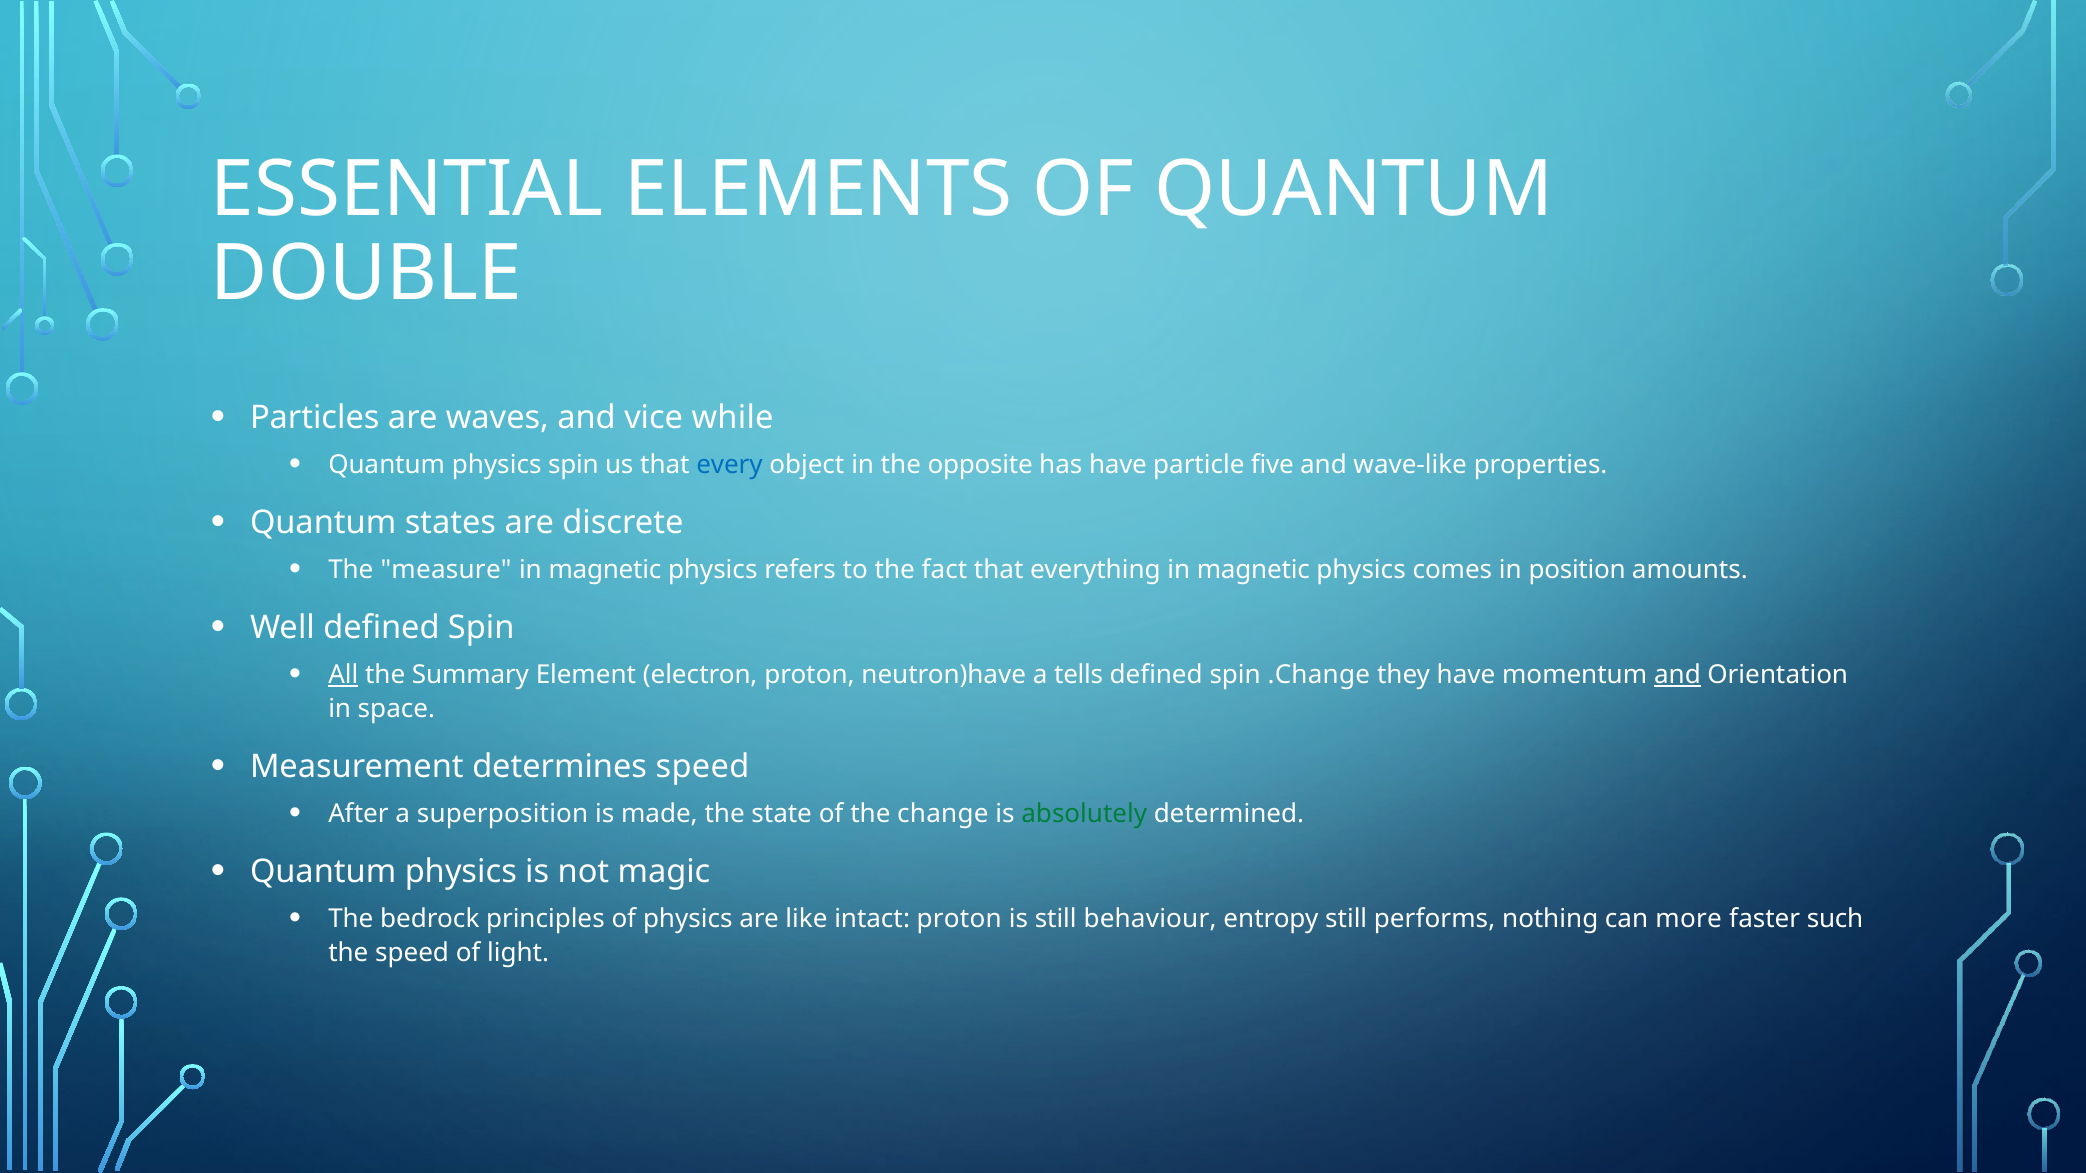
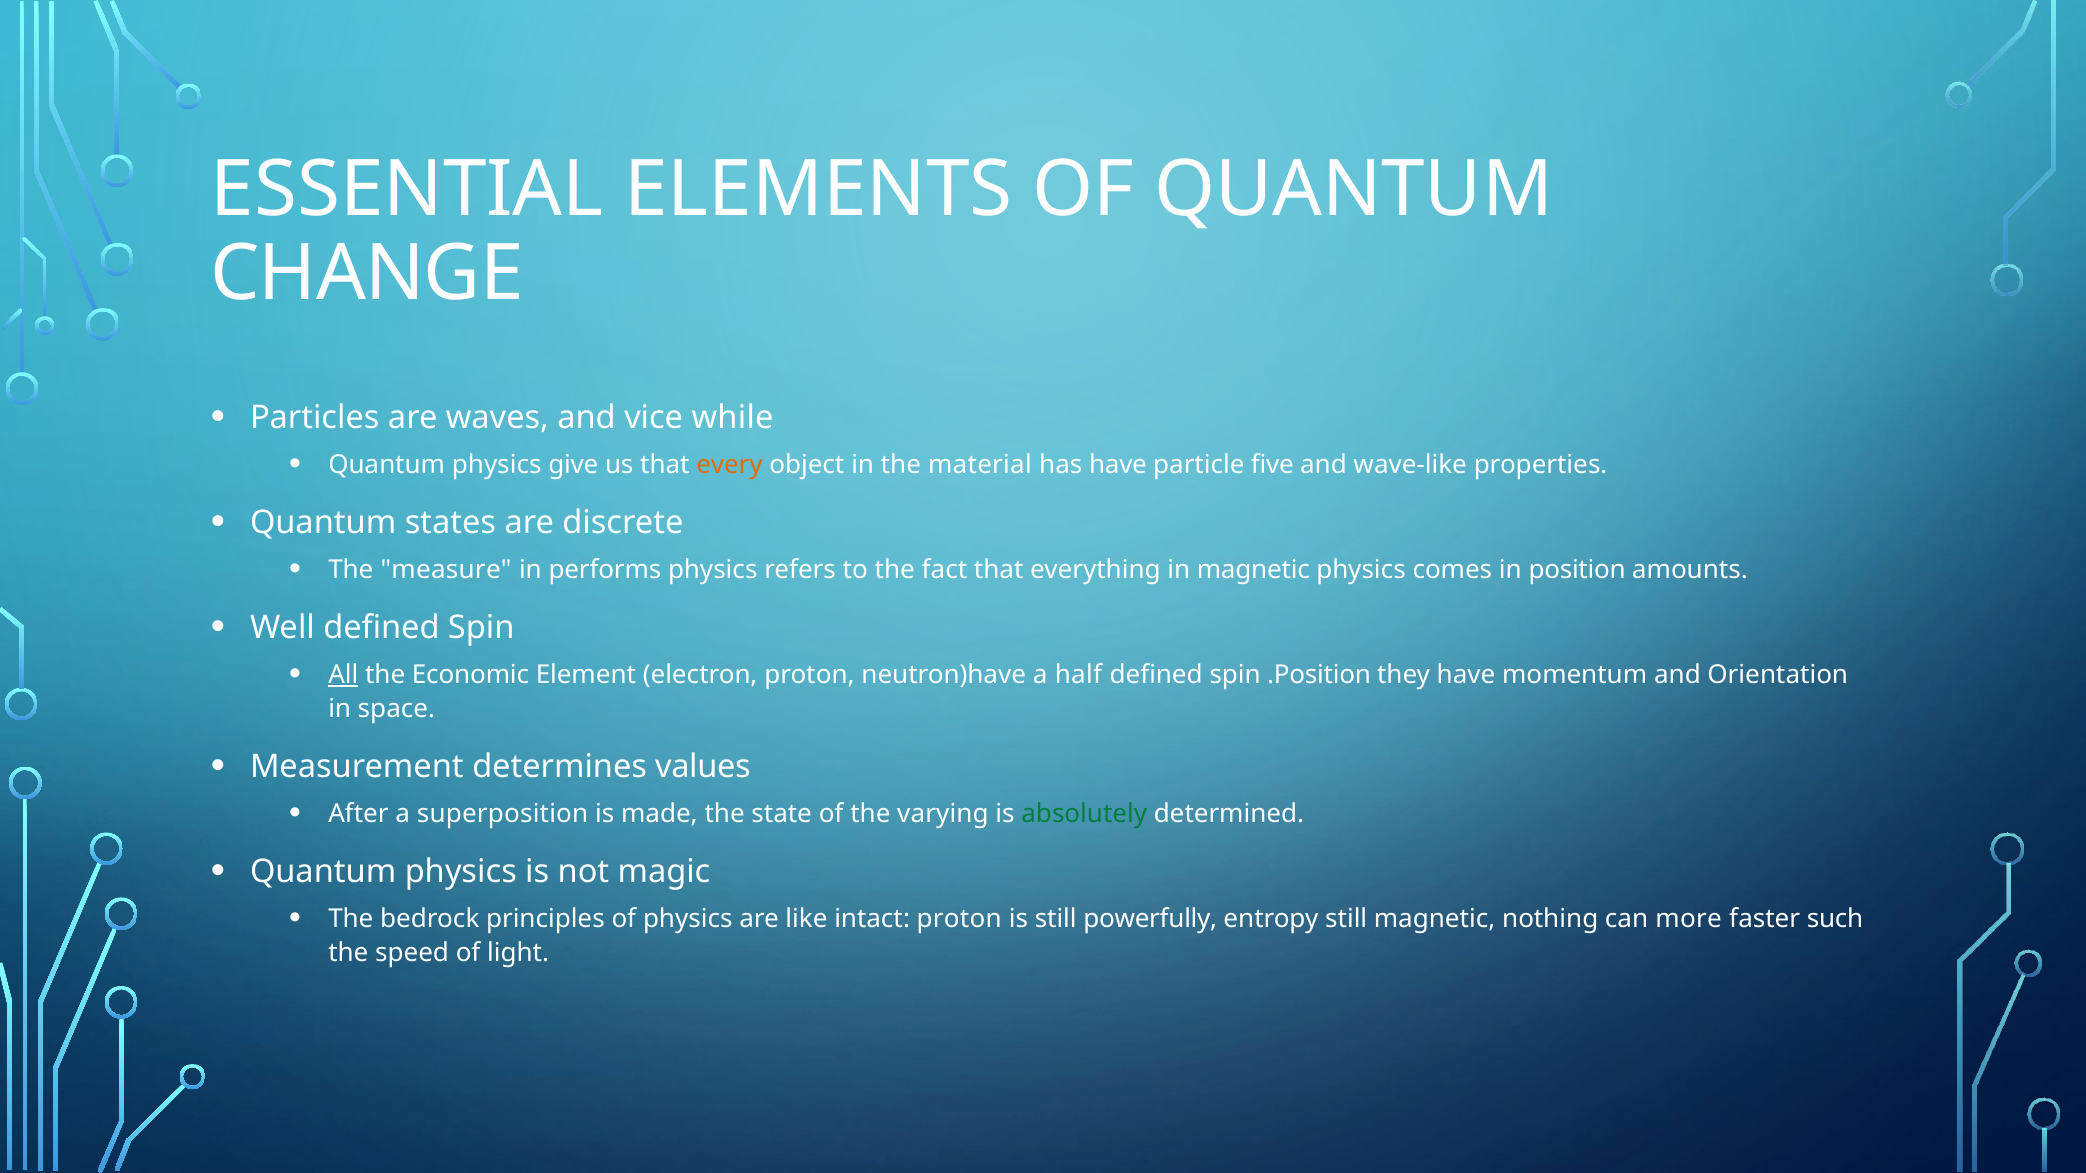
DOUBLE: DOUBLE -> CHANGE
physics spin: spin -> give
every colour: blue -> orange
opposite: opposite -> material
magnetic at (605, 570): magnetic -> performs
Summary: Summary -> Economic
tells: tells -> half
.Change: .Change -> .Position
and at (1677, 675) underline: present -> none
determines speed: speed -> values
change: change -> varying
behaviour: behaviour -> powerfully
still performs: performs -> magnetic
